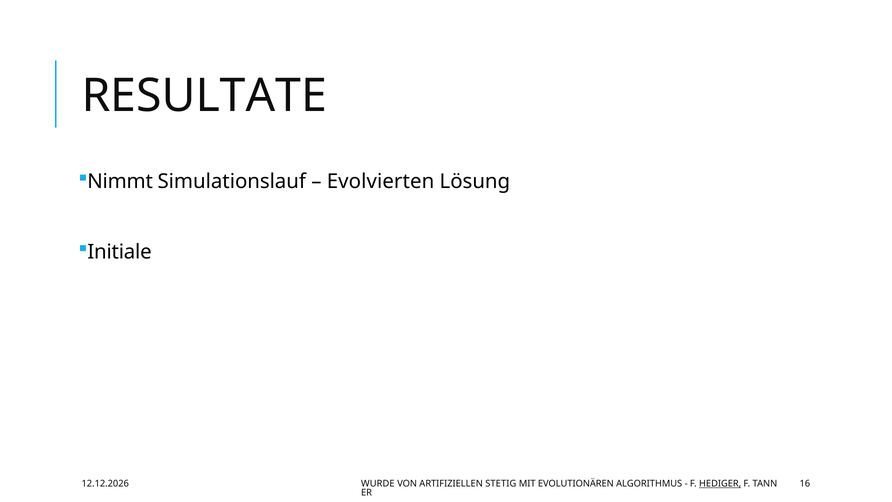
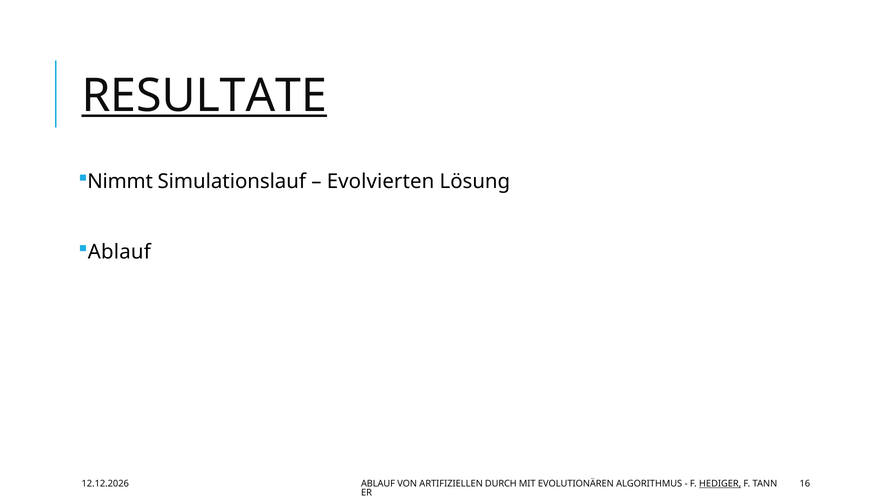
RESULTATE underline: none -> present
Initiale at (120, 252): Initiale -> Ablauf
WURDE at (378, 483): WURDE -> ABLAUF
STETIG: STETIG -> DURCH
